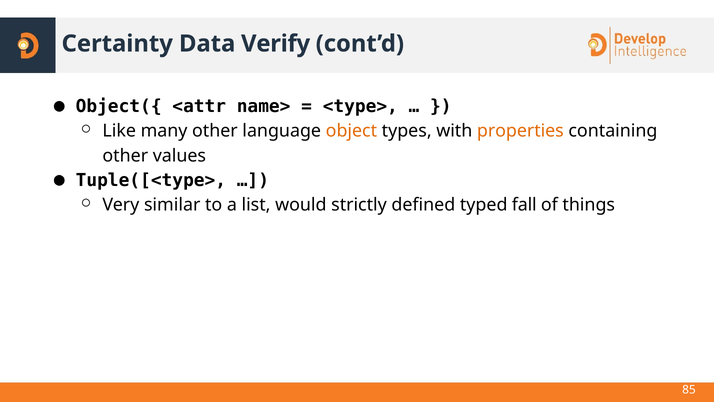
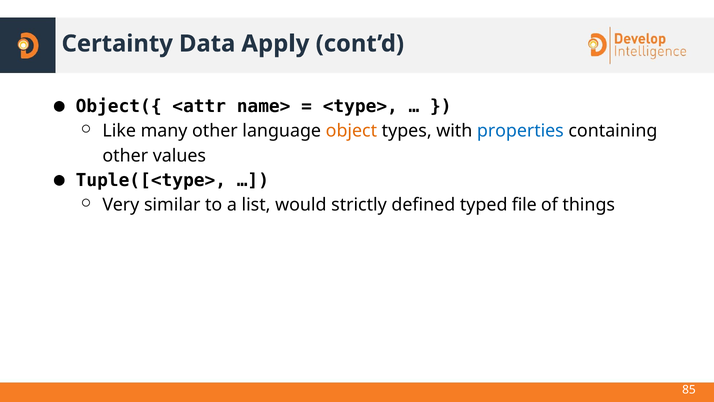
Verify: Verify -> Apply
properties colour: orange -> blue
fall: fall -> file
